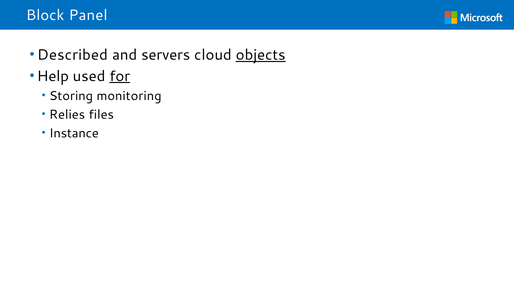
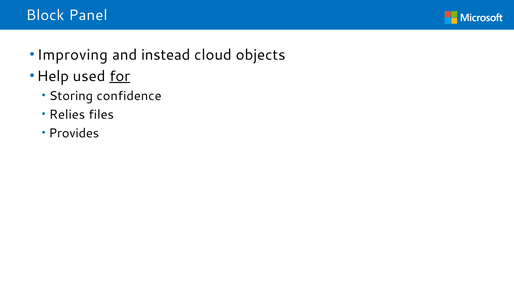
Described: Described -> Improving
servers: servers -> instead
objects underline: present -> none
monitoring: monitoring -> confidence
Instance: Instance -> Provides
